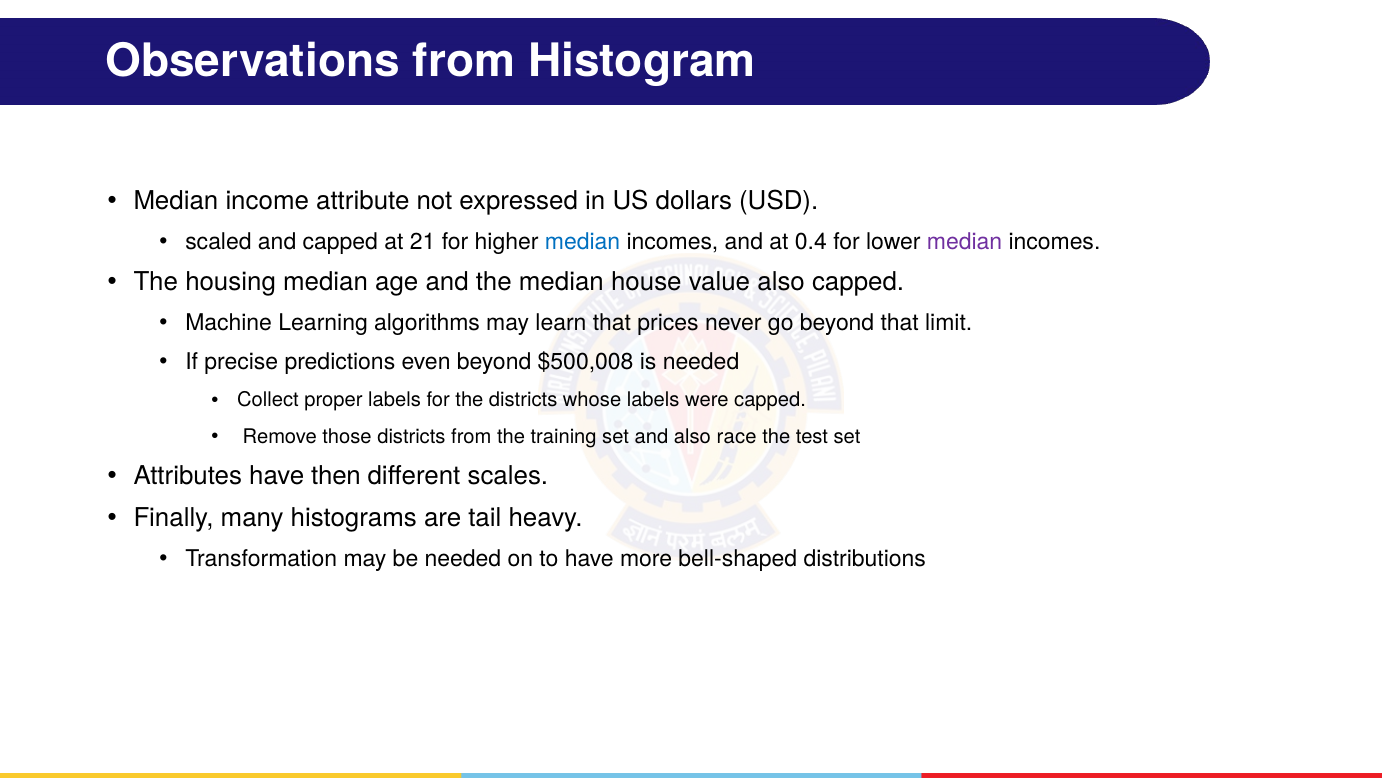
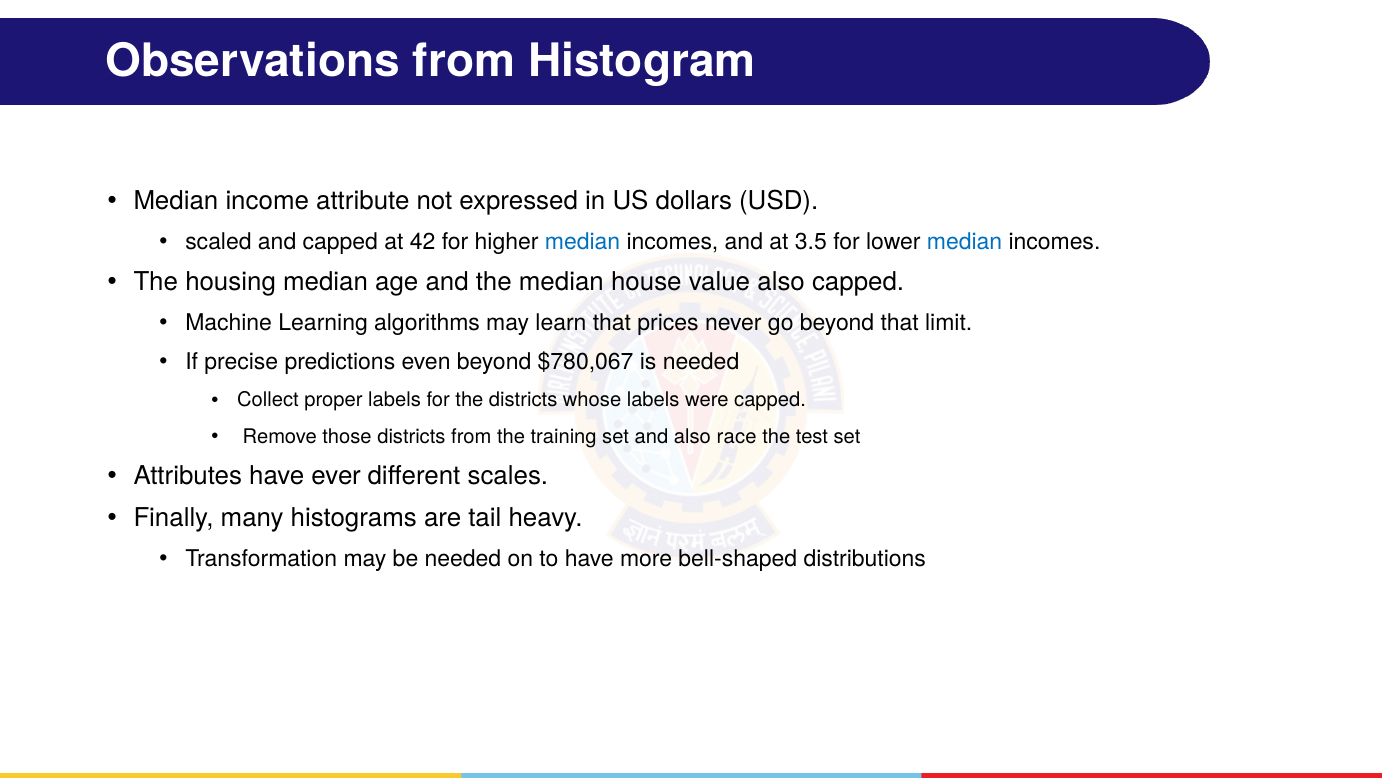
21: 21 -> 42
0.4: 0.4 -> 3.5
median at (965, 241) colour: purple -> blue
$500,008: $500,008 -> $780,067
then: then -> ever
